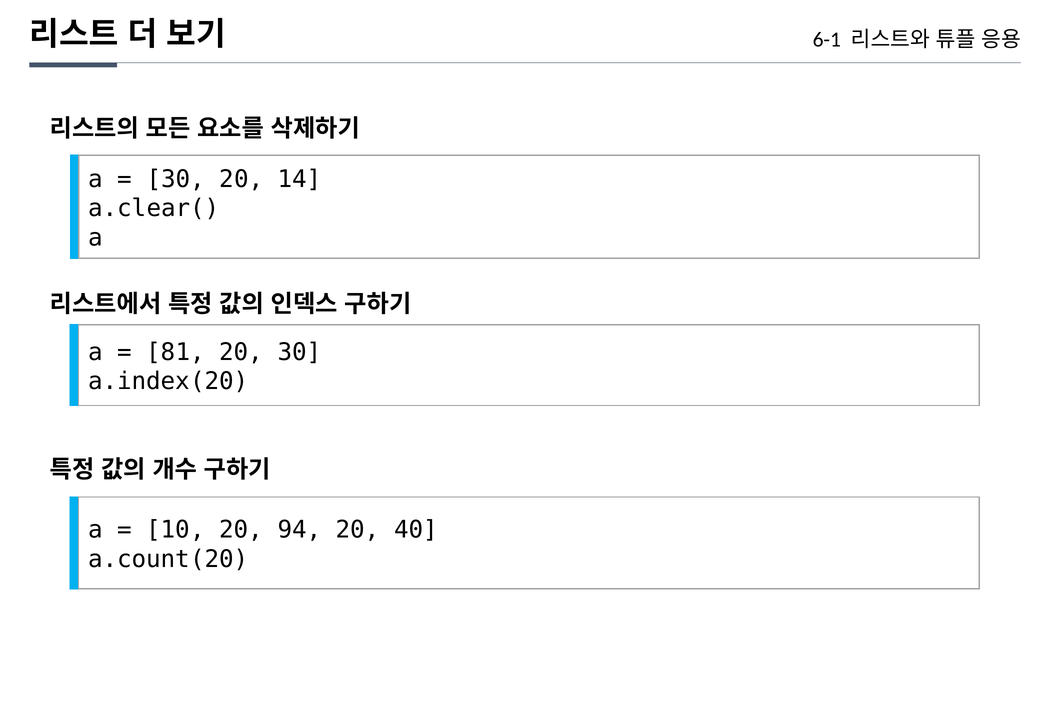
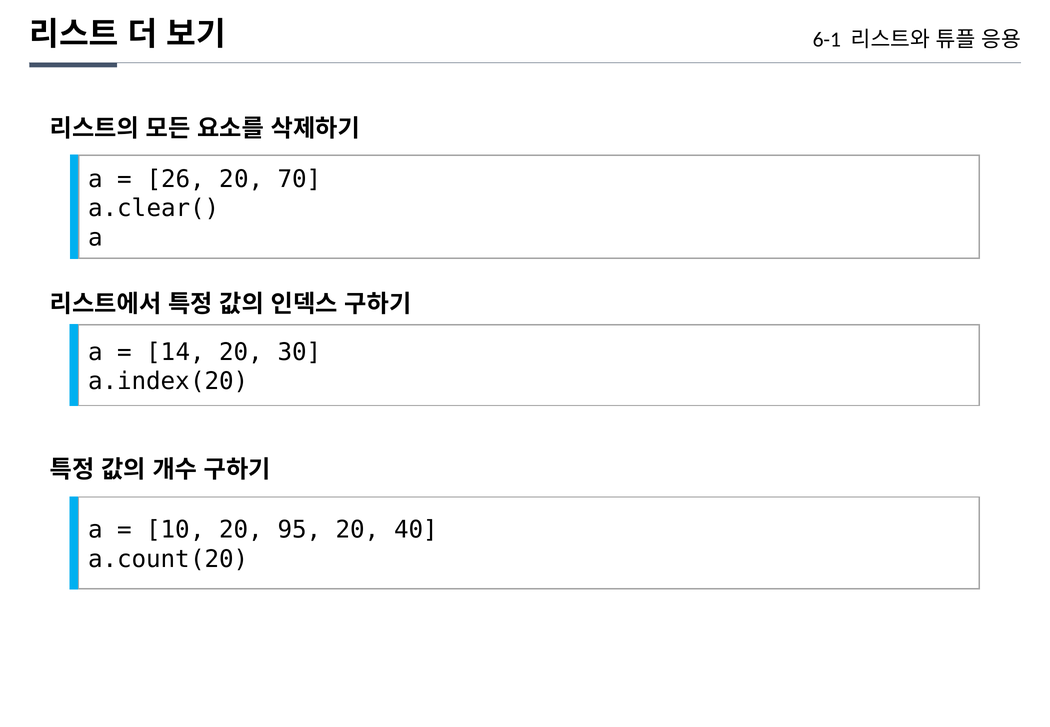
30 at (176, 179): 30 -> 26
14: 14 -> 70
81: 81 -> 14
94: 94 -> 95
